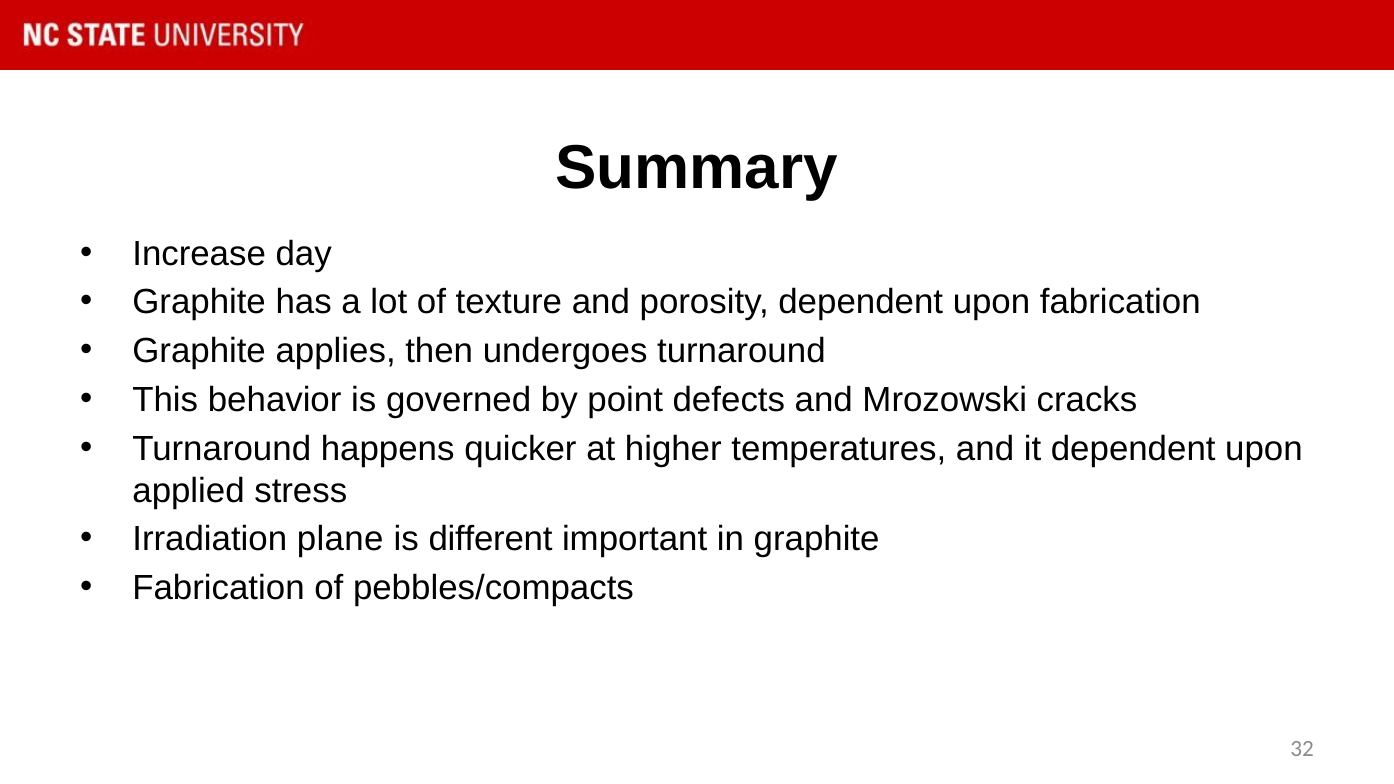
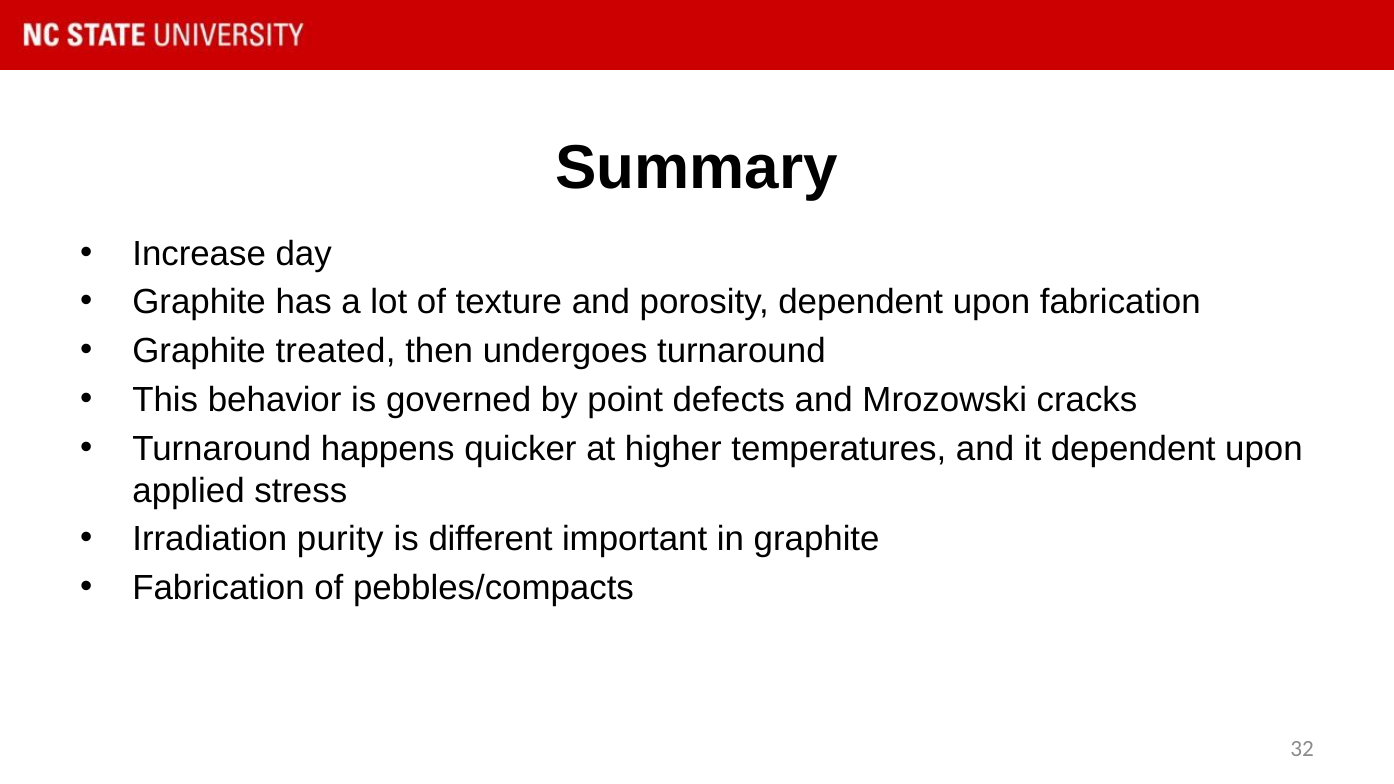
applies: applies -> treated
plane: plane -> purity
